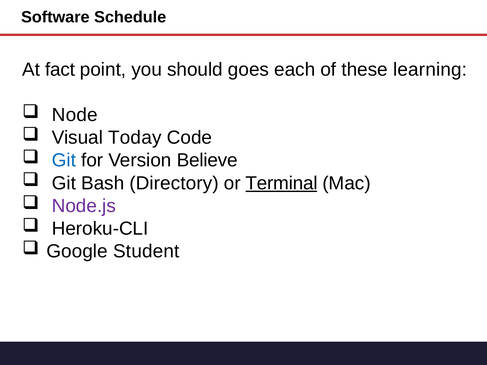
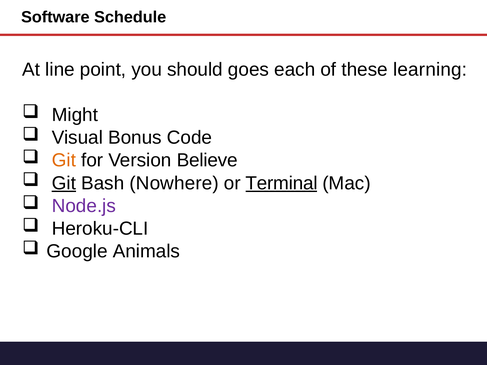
fact: fact -> line
Node: Node -> Might
Today: Today -> Bonus
Git at (64, 161) colour: blue -> orange
Git at (64, 183) underline: none -> present
Directory: Directory -> Nowhere
Student: Student -> Animals
